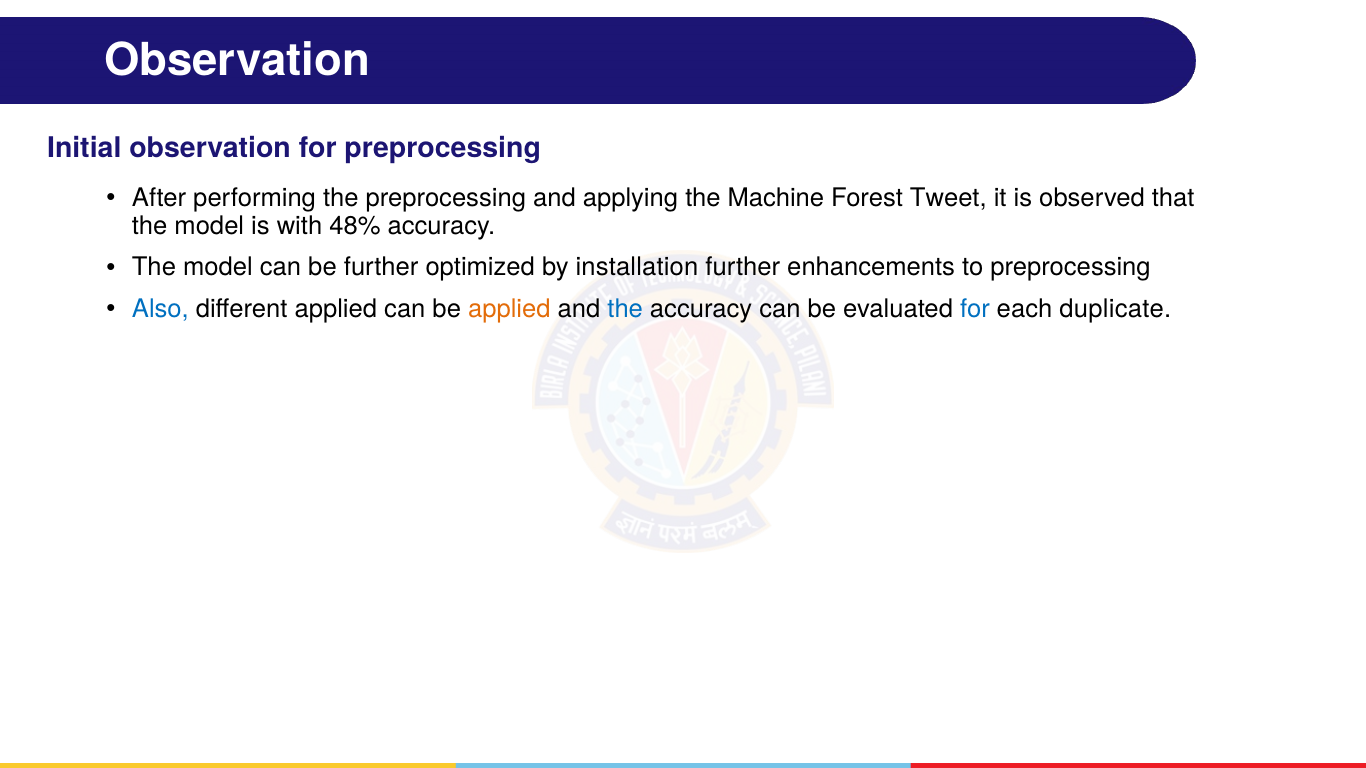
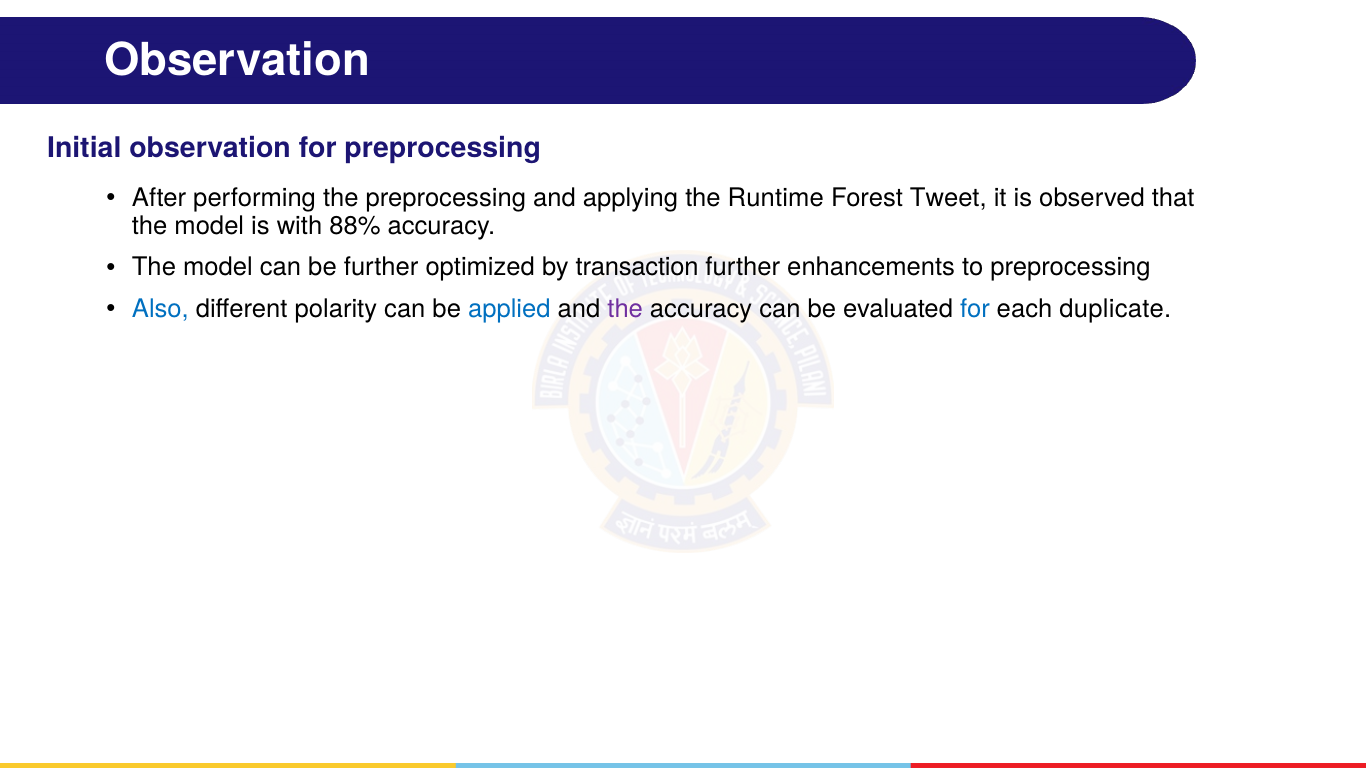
Machine: Machine -> Runtime
48%: 48% -> 88%
installation: installation -> transaction
different applied: applied -> polarity
applied at (509, 310) colour: orange -> blue
the at (625, 310) colour: blue -> purple
